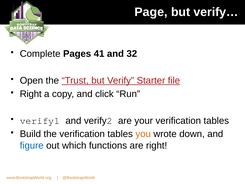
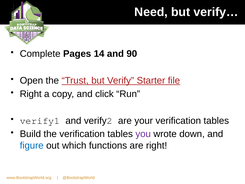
Page: Page -> Need
41: 41 -> 14
32: 32 -> 90
you colour: orange -> purple
